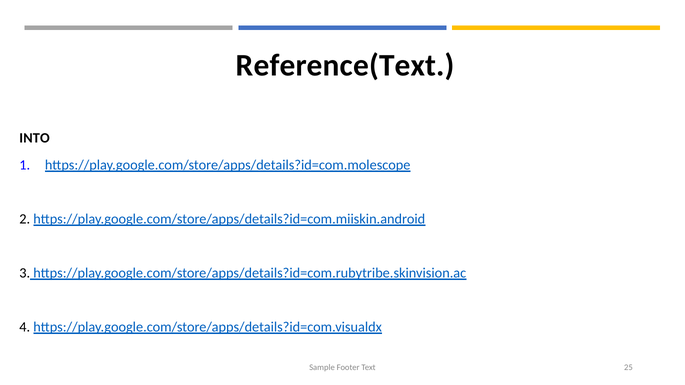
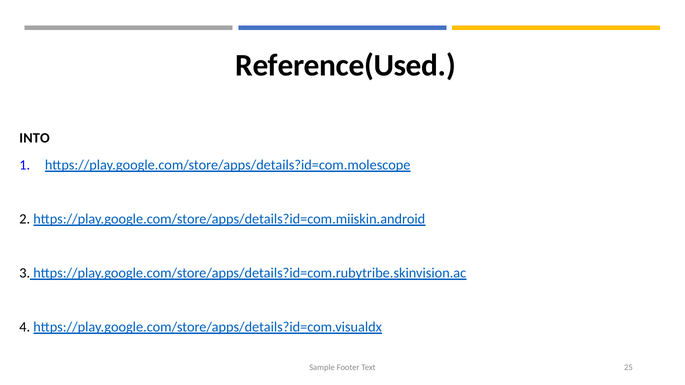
Reference(Text: Reference(Text -> Reference(Used
